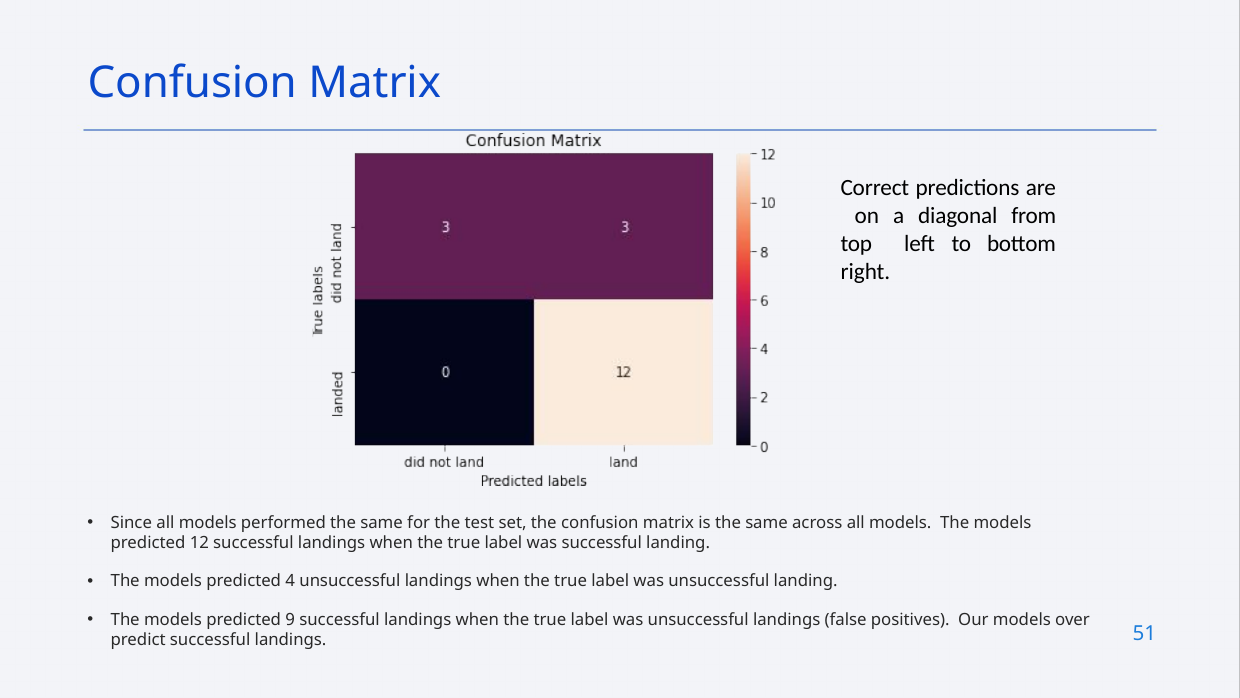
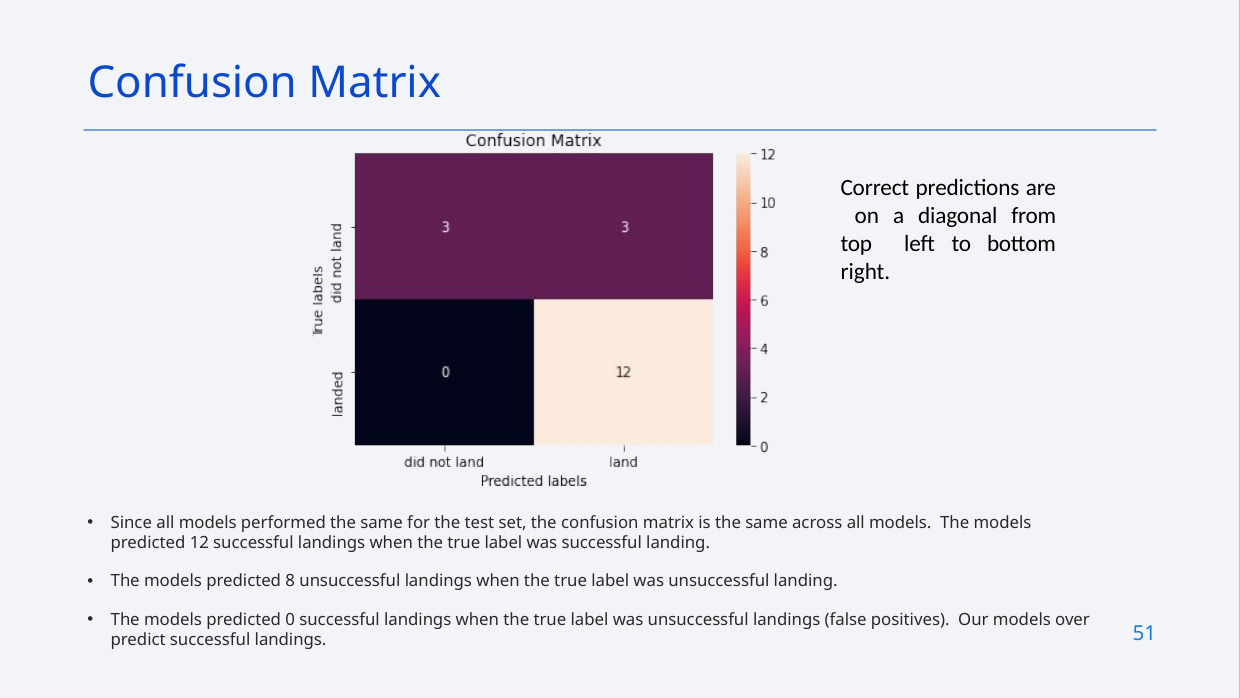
4: 4 -> 8
9: 9 -> 0
